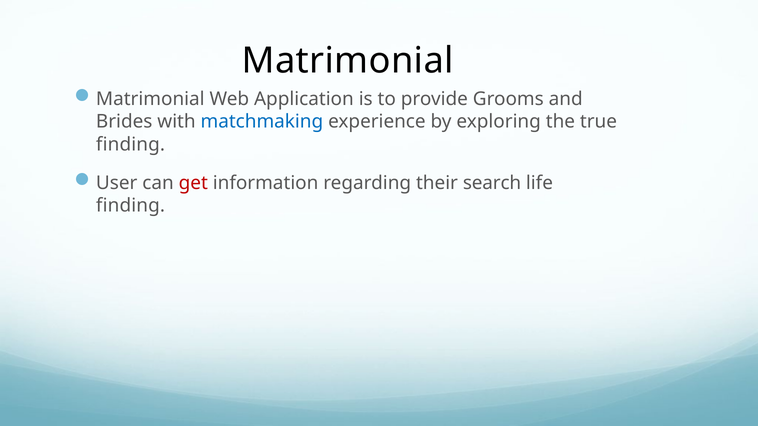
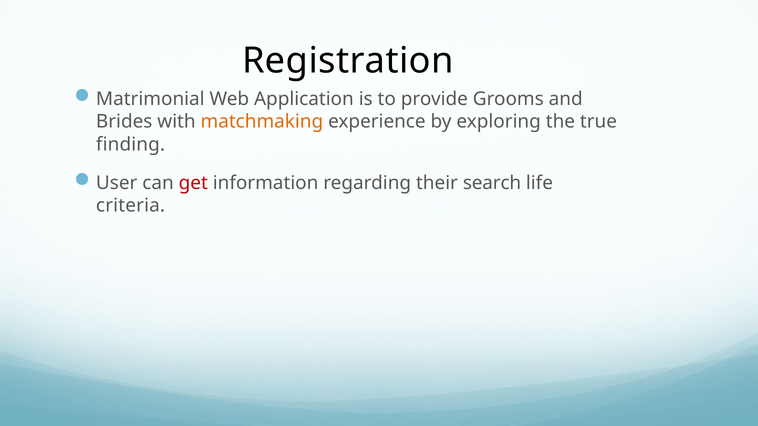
Matrimonial at (348, 61): Matrimonial -> Registration
matchmaking colour: blue -> orange
finding at (131, 206): finding -> criteria
